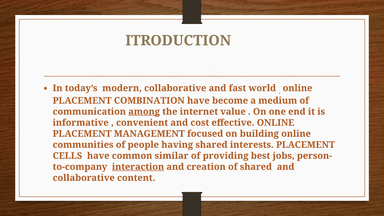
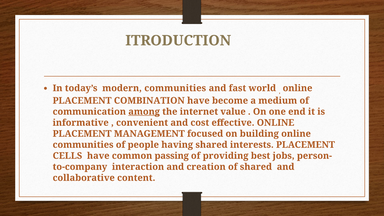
modern collaborative: collaborative -> communities
similar: similar -> passing
interaction underline: present -> none
